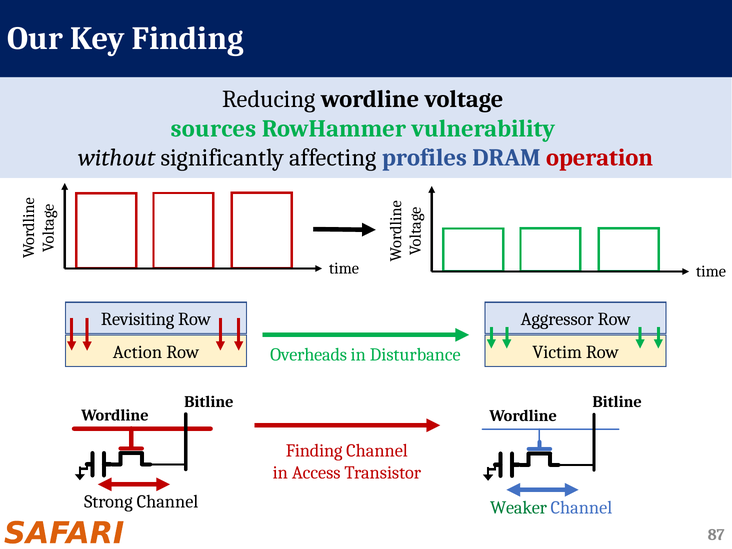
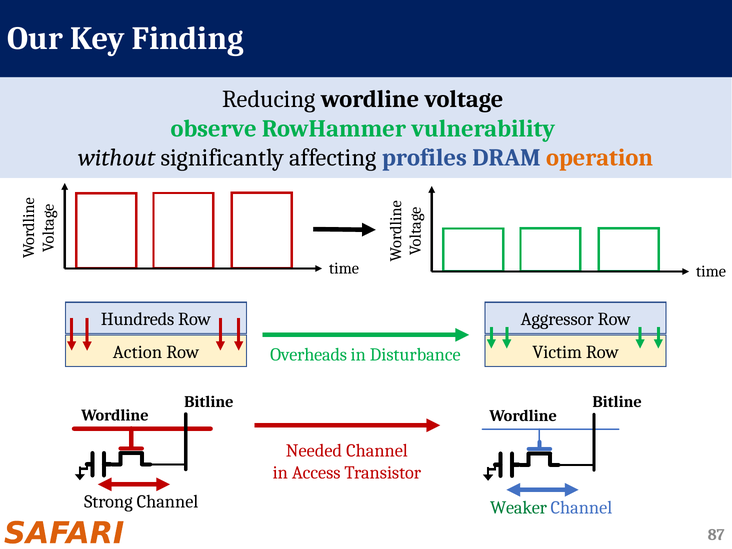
sources: sources -> observe
operation colour: red -> orange
Revisiting: Revisiting -> Hundreds
Finding at (314, 451): Finding -> Needed
